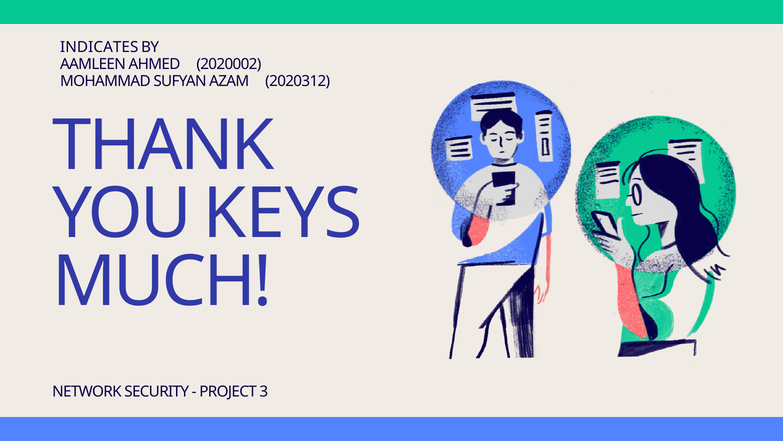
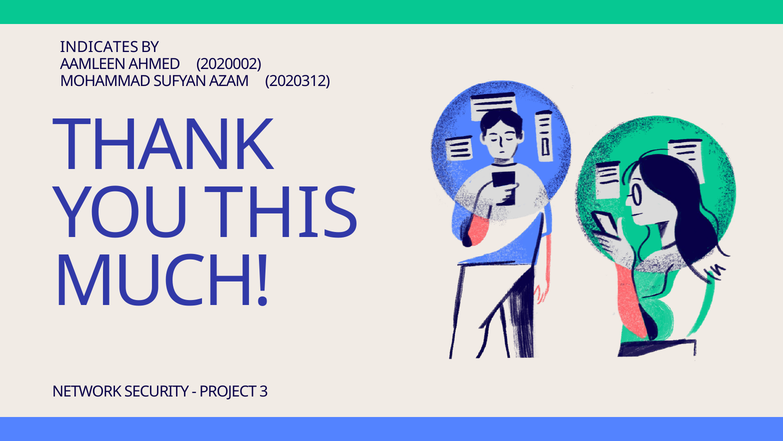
KEYS: KEYS -> THIS
